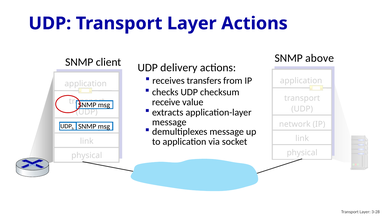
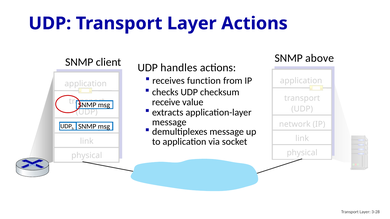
delivery: delivery -> handles
transfers: transfers -> function
